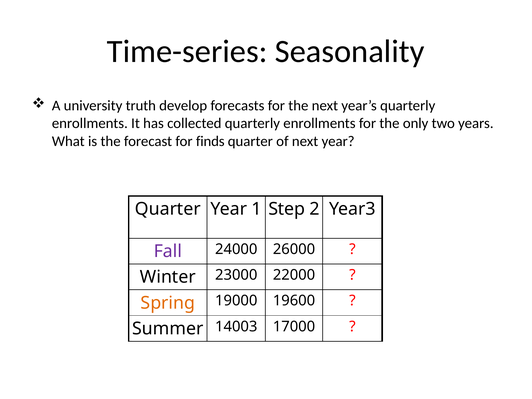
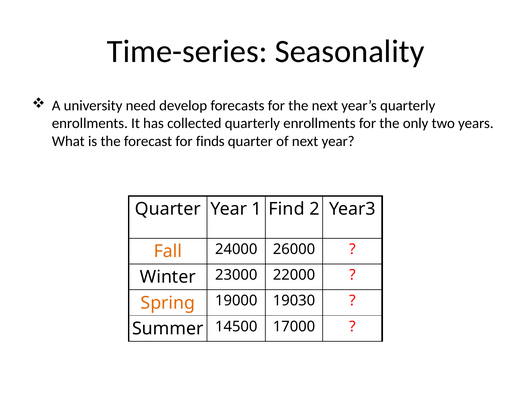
truth: truth -> need
Step: Step -> Find
Fall colour: purple -> orange
19600: 19600 -> 19030
14003: 14003 -> 14500
